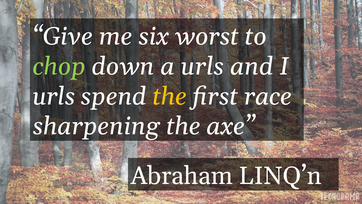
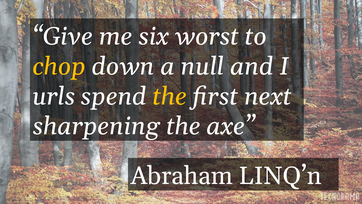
chop colour: light green -> yellow
a urls: urls -> null
race: race -> next
